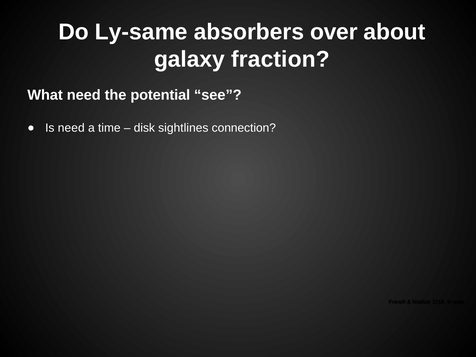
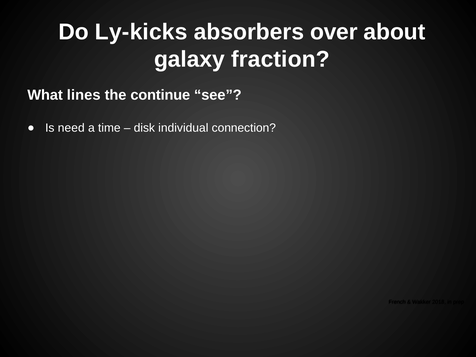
Ly-same: Ly-same -> Ly-kicks
What need: need -> lines
potential: potential -> continue
sightlines: sightlines -> individual
